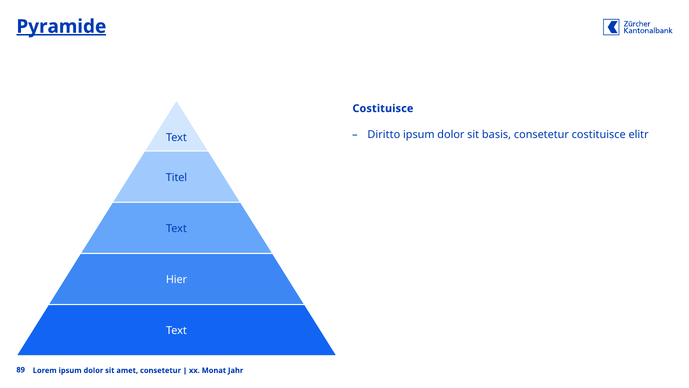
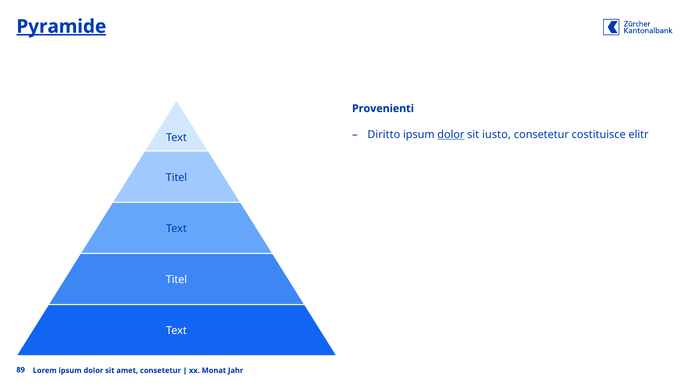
Costituisce at (383, 108): Costituisce -> Provenienti
dolor at (451, 134) underline: none -> present
basis: basis -> iusto
Hier at (176, 279): Hier -> Titel
